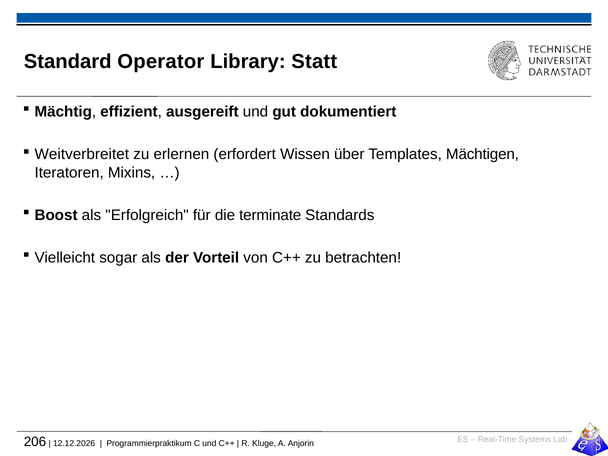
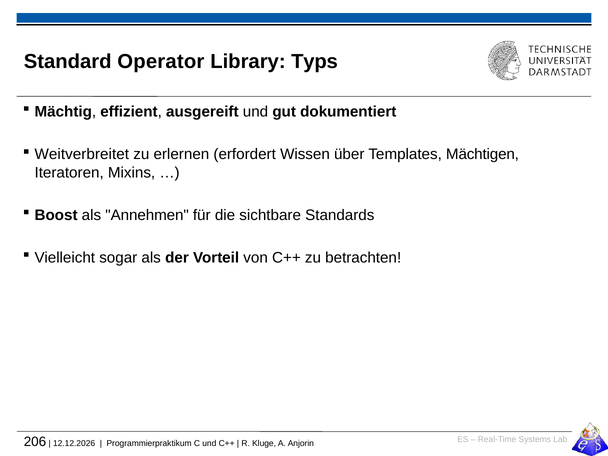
Statt: Statt -> Typs
Erfolgreich: Erfolgreich -> Annehmen
terminate: terminate -> sichtbare
